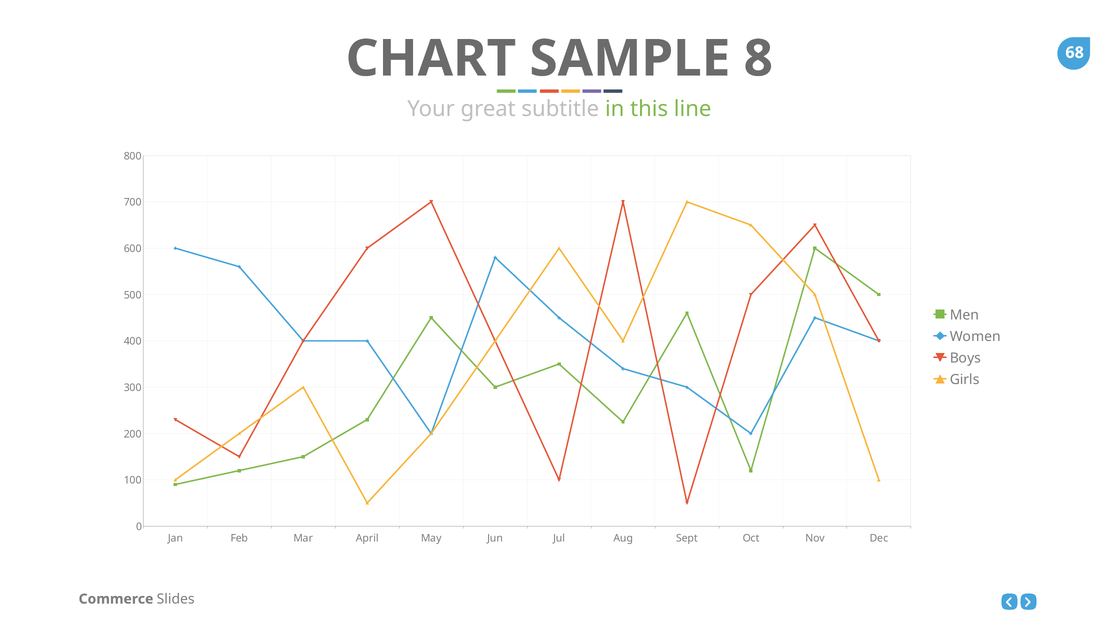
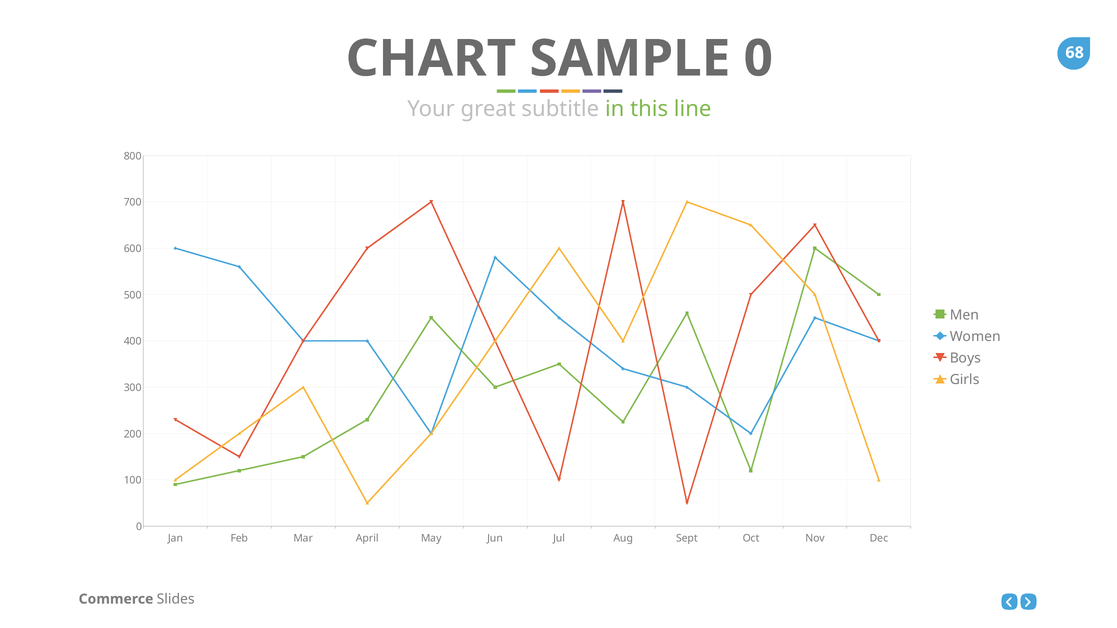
SAMPLE 8: 8 -> 0
